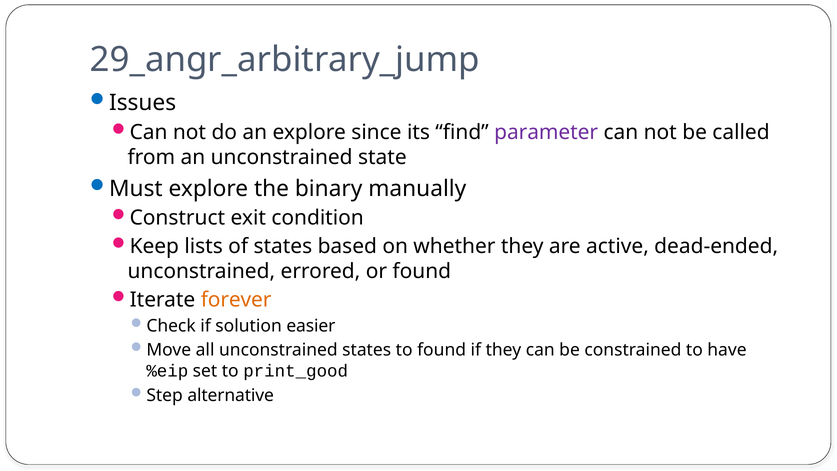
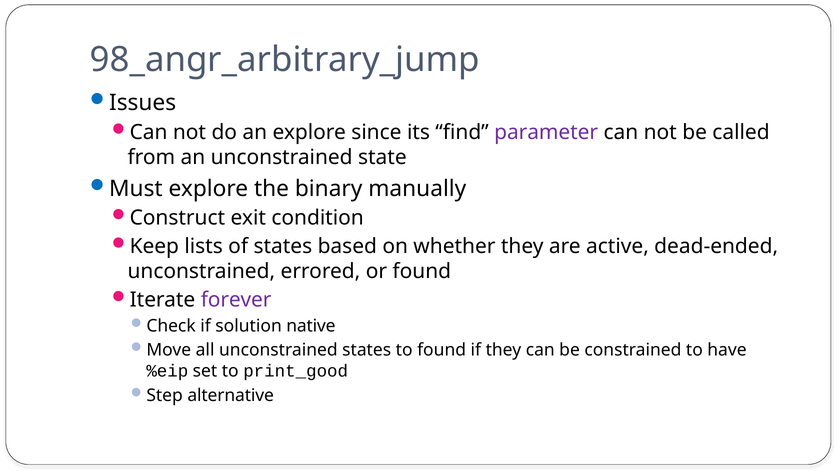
29_angr_arbitrary_jump: 29_angr_arbitrary_jump -> 98_angr_arbitrary_jump
forever colour: orange -> purple
easier: easier -> native
